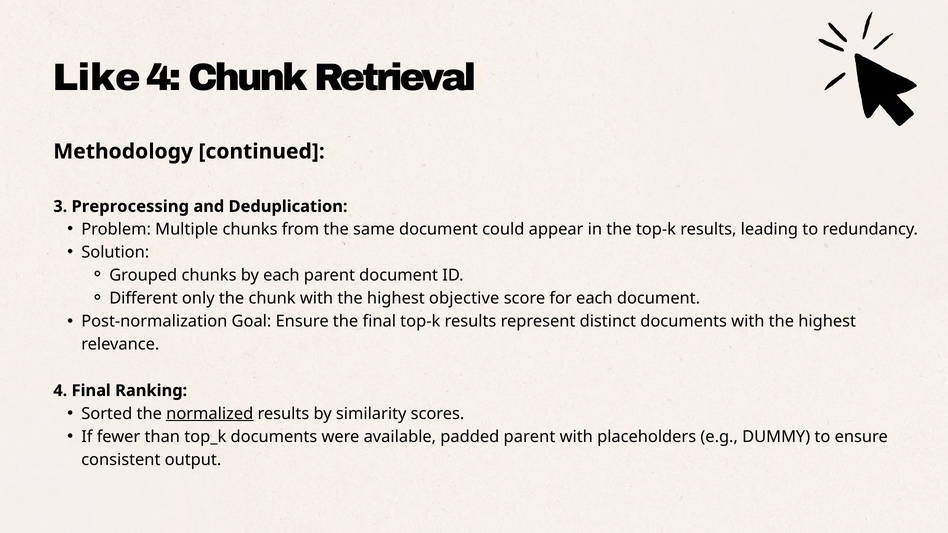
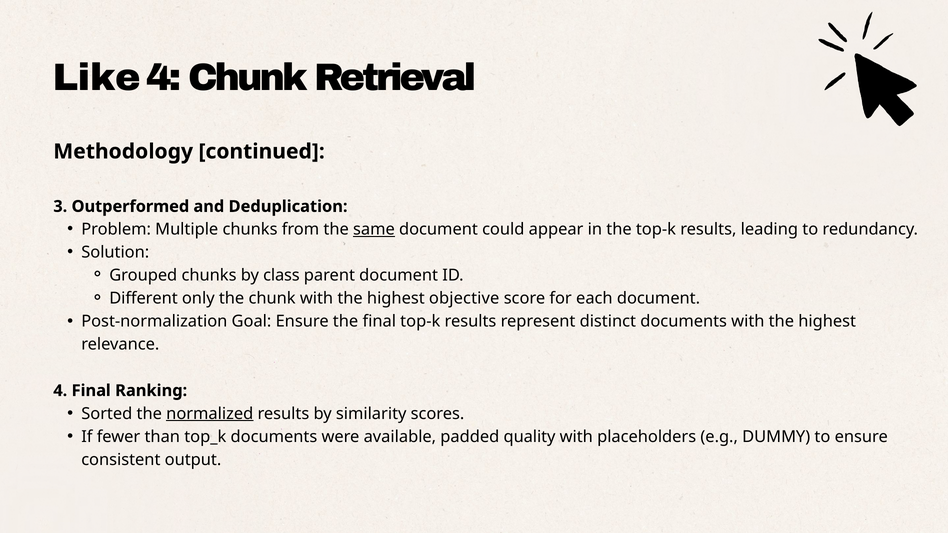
Preprocessing: Preprocessing -> Outperformed
same underline: none -> present
by each: each -> class
padded parent: parent -> quality
